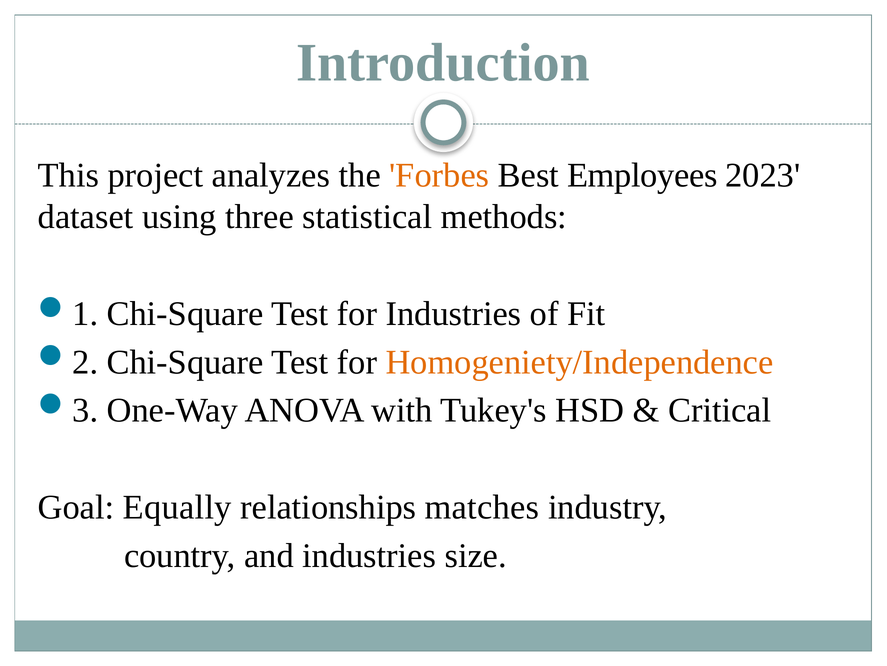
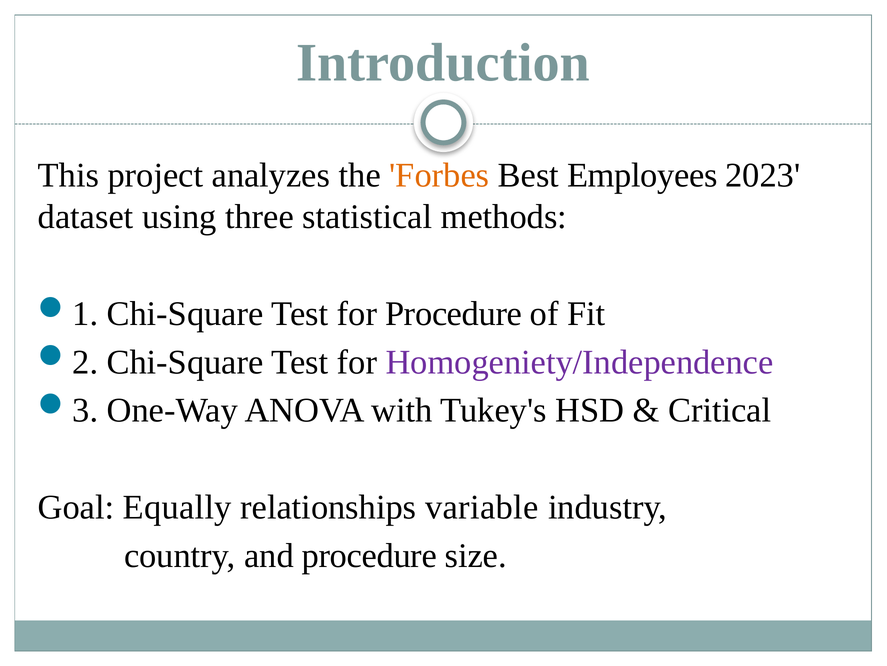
for Industries: Industries -> Procedure
Homogeniety/Independence colour: orange -> purple
matches: matches -> variable
and industries: industries -> procedure
